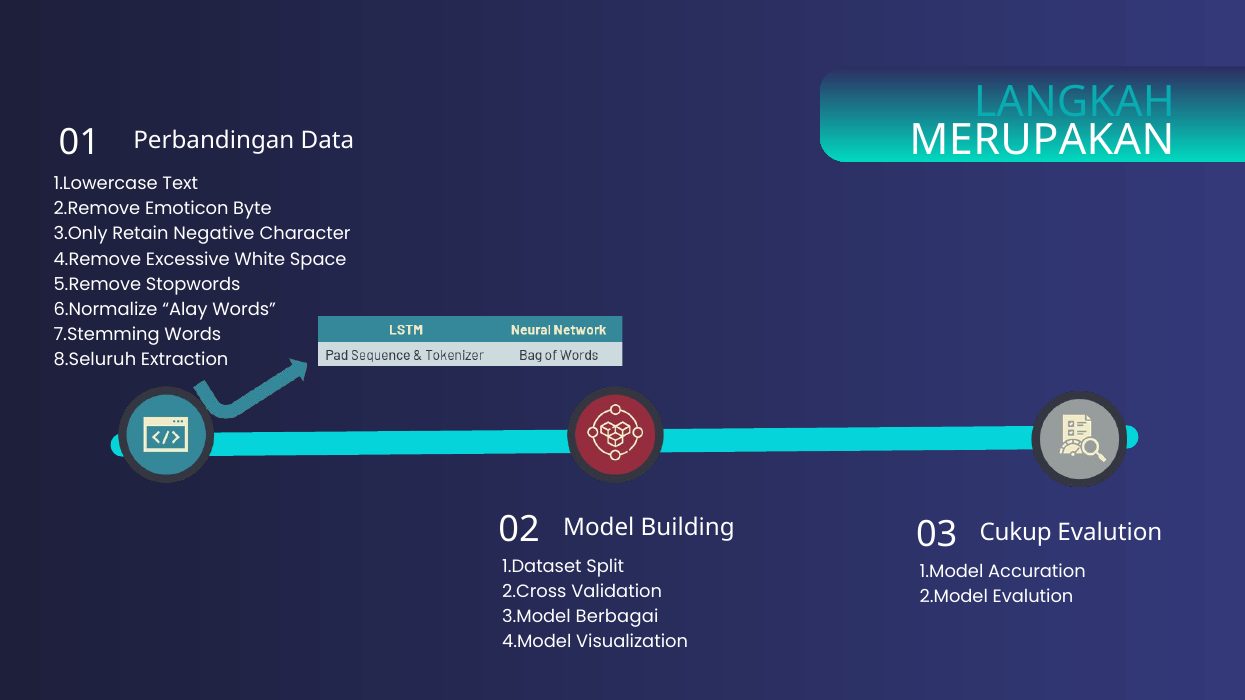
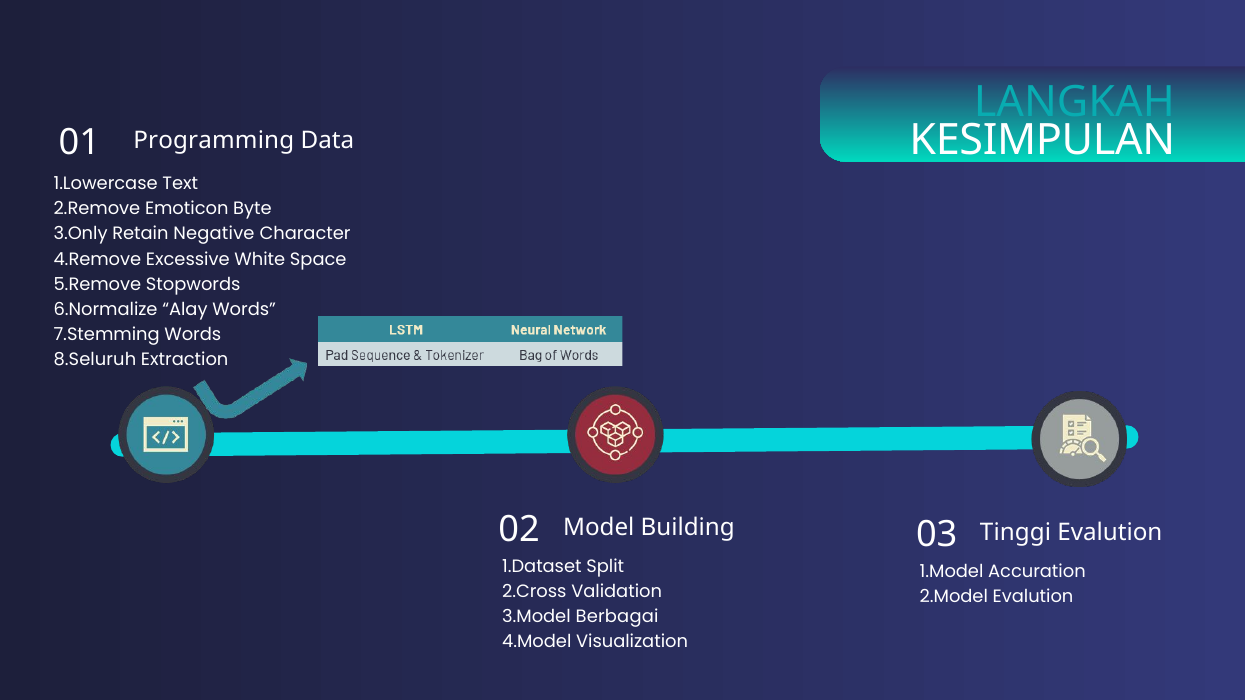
MERUPAKAN: MERUPAKAN -> KESIMPULAN
Perbandingan: Perbandingan -> Programming
Cukup: Cukup -> Tinggi
